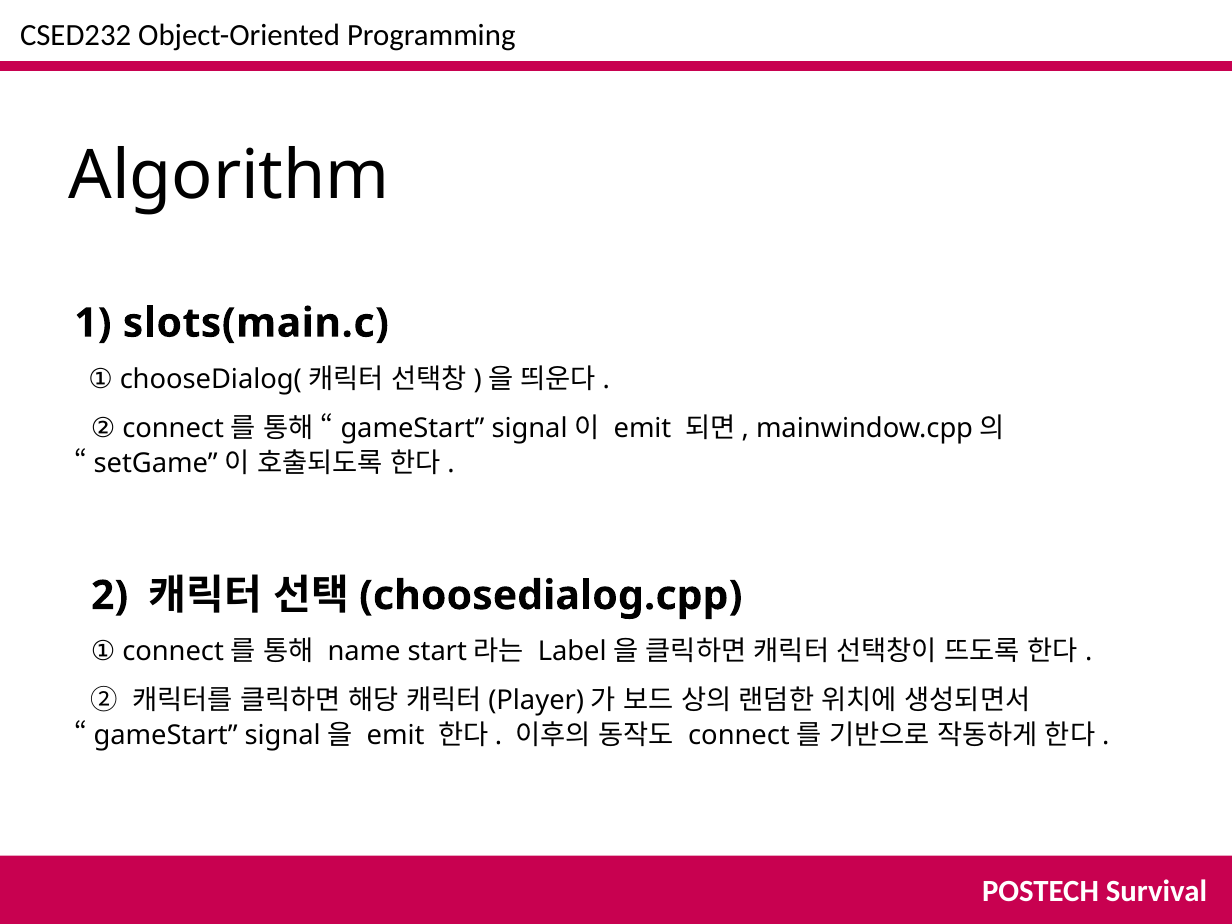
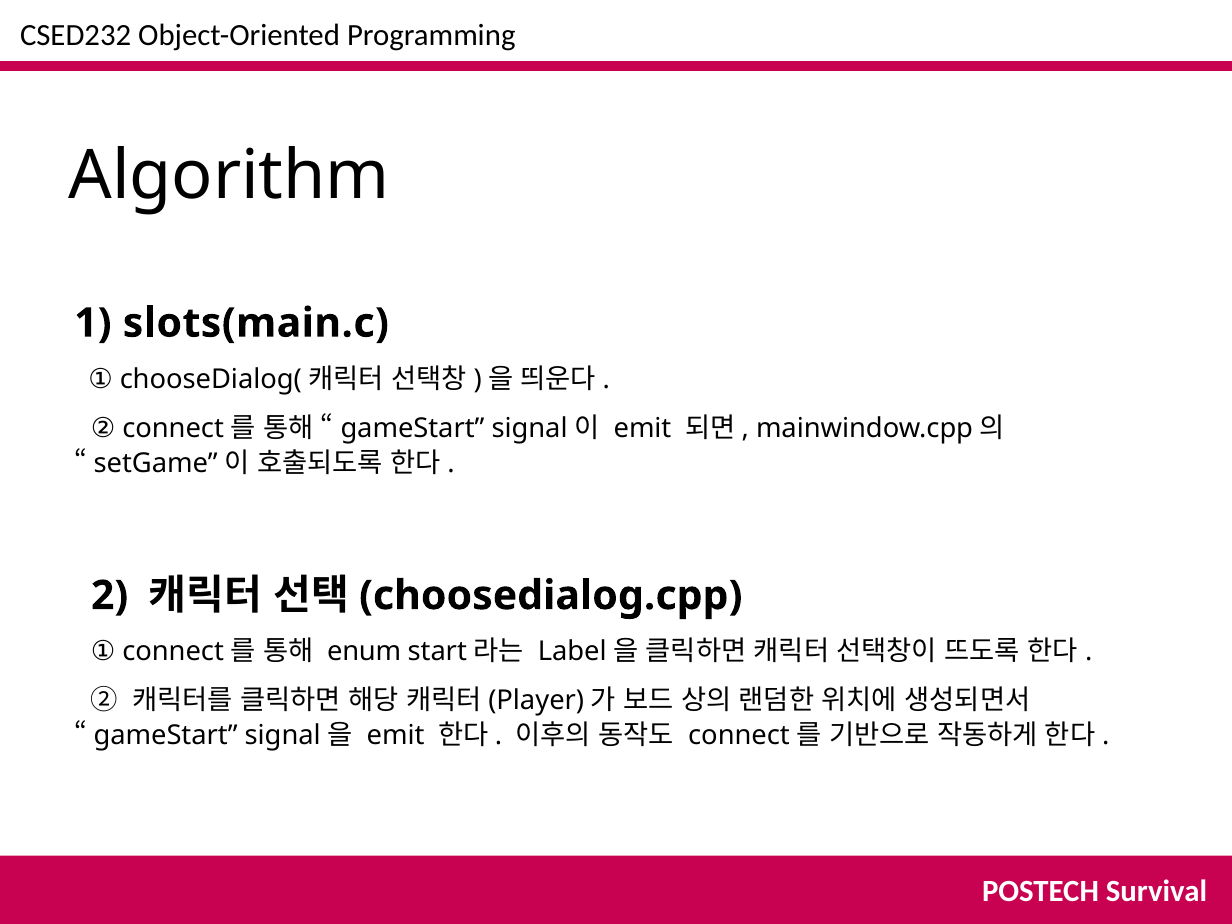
name: name -> enum
